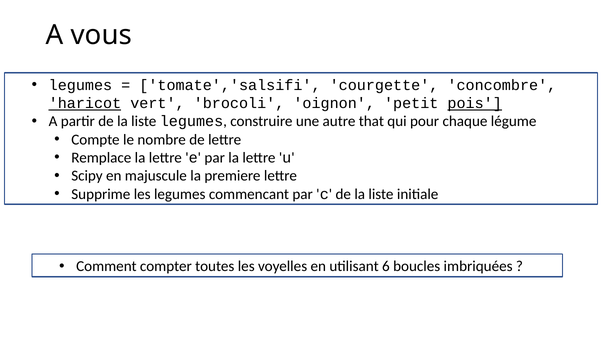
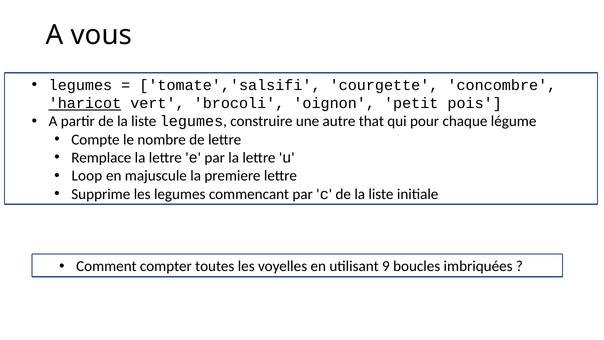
pois underline: present -> none
Scipy: Scipy -> Loop
6: 6 -> 9
